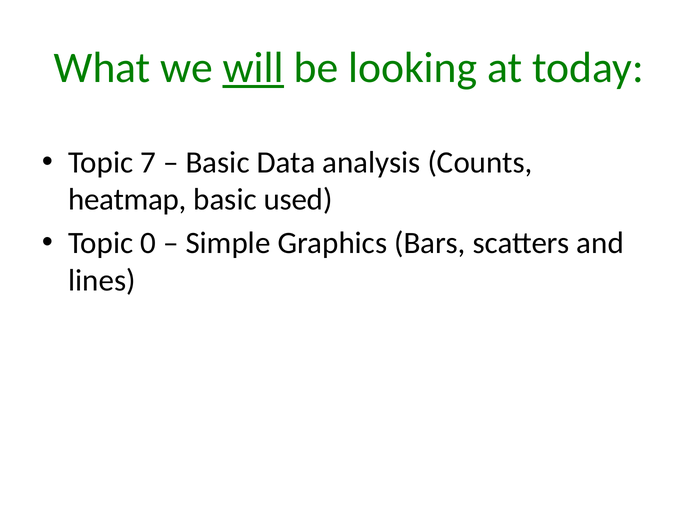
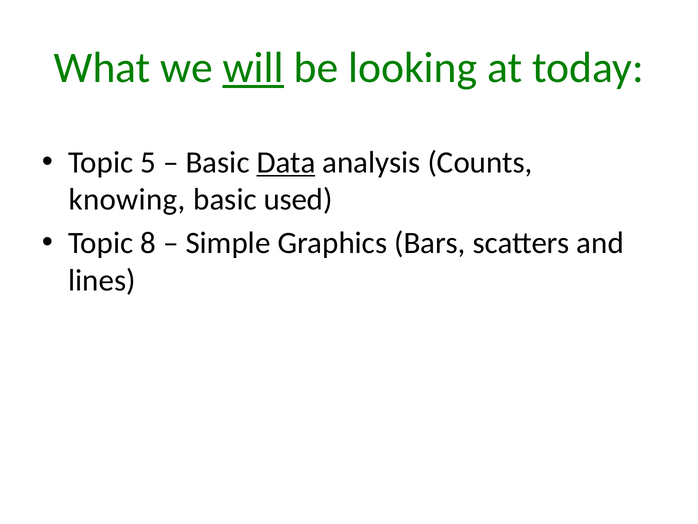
7: 7 -> 5
Data underline: none -> present
heatmap: heatmap -> knowing
0: 0 -> 8
